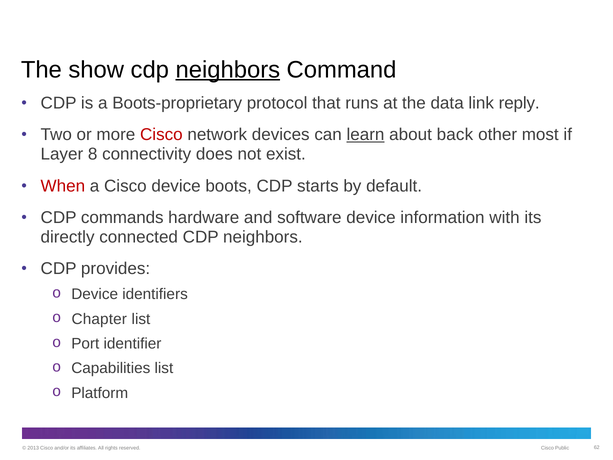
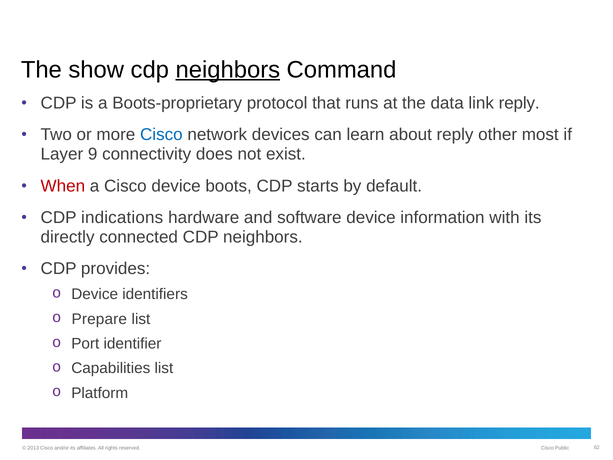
Cisco at (161, 135) colour: red -> blue
learn underline: present -> none
about back: back -> reply
8: 8 -> 9
commands: commands -> indications
Chapter: Chapter -> Prepare
